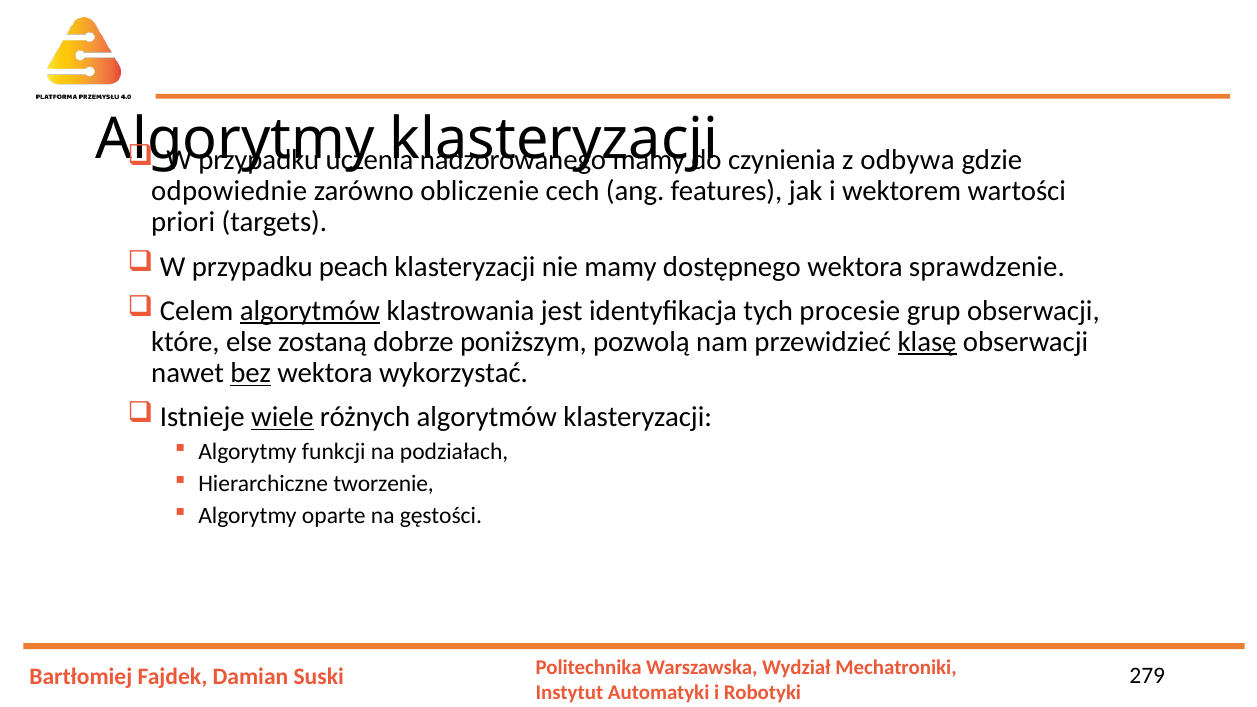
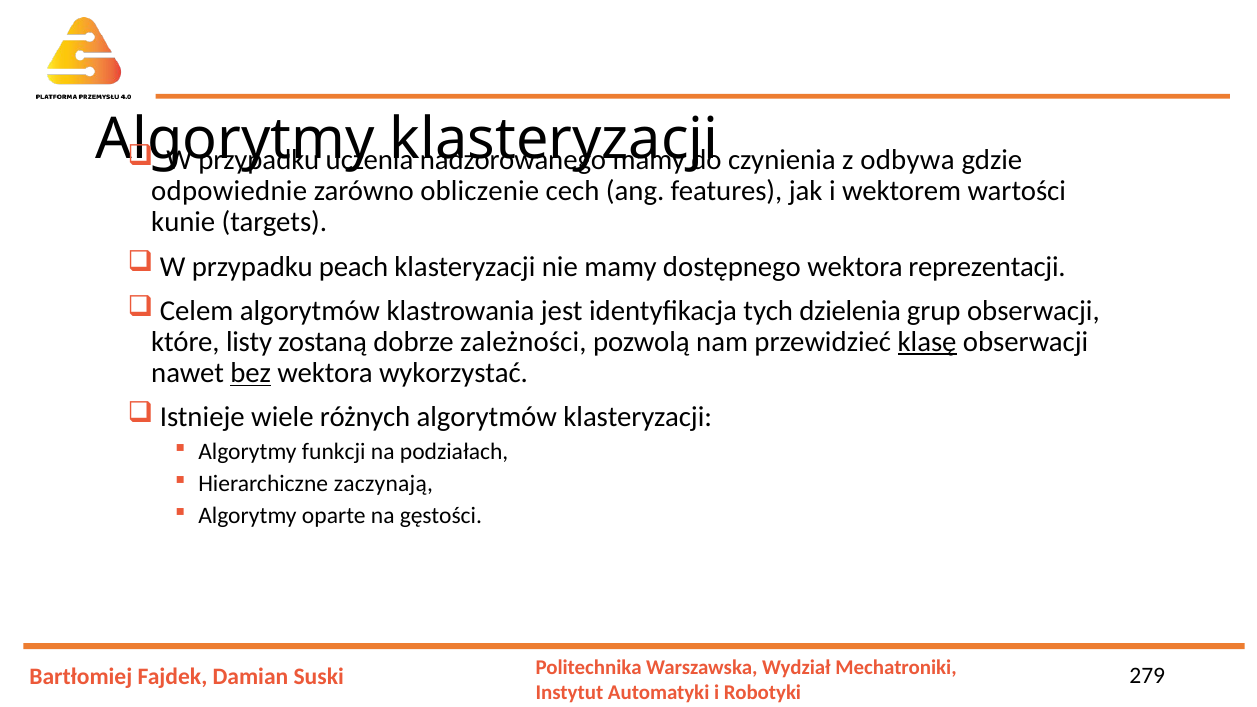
priori: priori -> kunie
sprawdzenie: sprawdzenie -> reprezentacji
algorytmów at (310, 311) underline: present -> none
procesie: procesie -> dzielenia
else: else -> listy
poniższym: poniższym -> zależności
wiele underline: present -> none
tworzenie: tworzenie -> zaczynają
